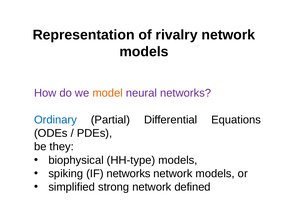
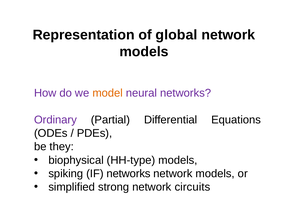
rivalry: rivalry -> global
Ordinary colour: blue -> purple
defined: defined -> circuits
